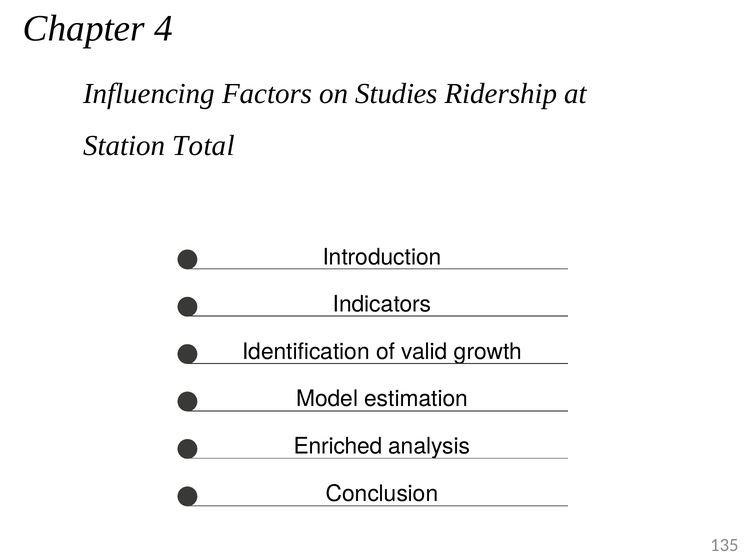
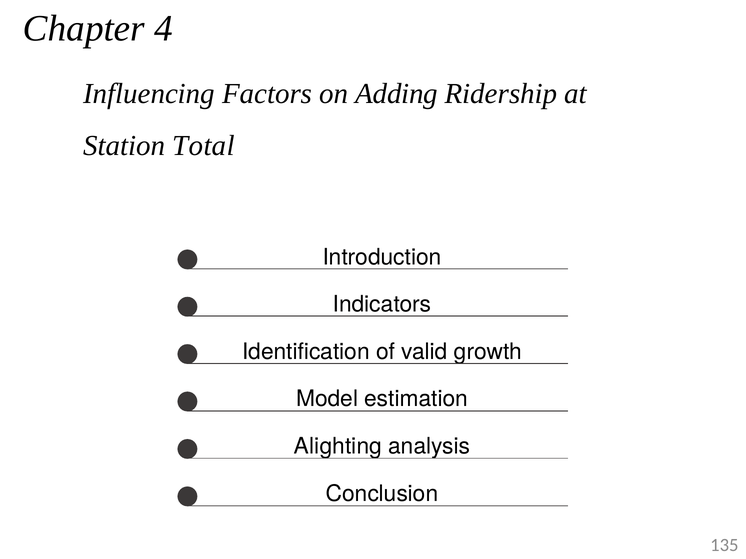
Studies: Studies -> Adding
Enriched: Enriched -> Alighting
